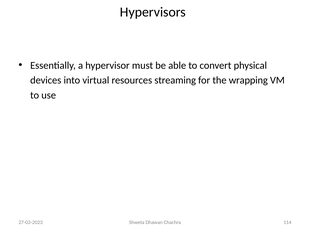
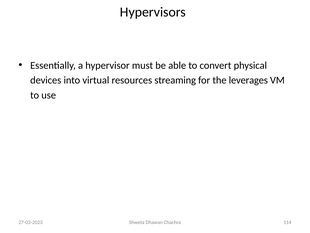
wrapping: wrapping -> leverages
